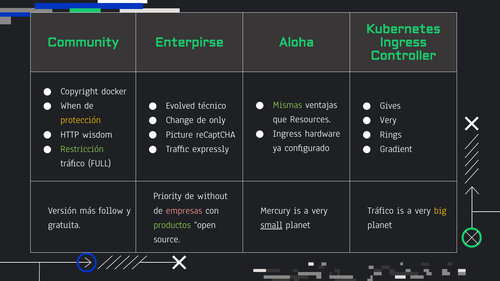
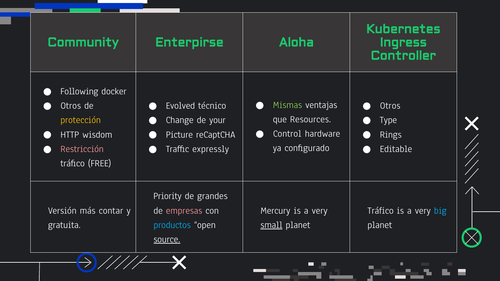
Copyright: Copyright -> Following
When at (71, 106): When -> Otros
Gives at (390, 106): Gives -> Otros
only: only -> your
Very at (388, 120): Very -> Type
Ingress at (287, 134): Ingress -> Control
Restricción colour: light green -> pink
Gradient: Gradient -> Editable
FULL: FULL -> FREE
without: without -> grandes
follow: follow -> contar
big colour: yellow -> light blue
productos colour: light green -> light blue
source underline: none -> present
